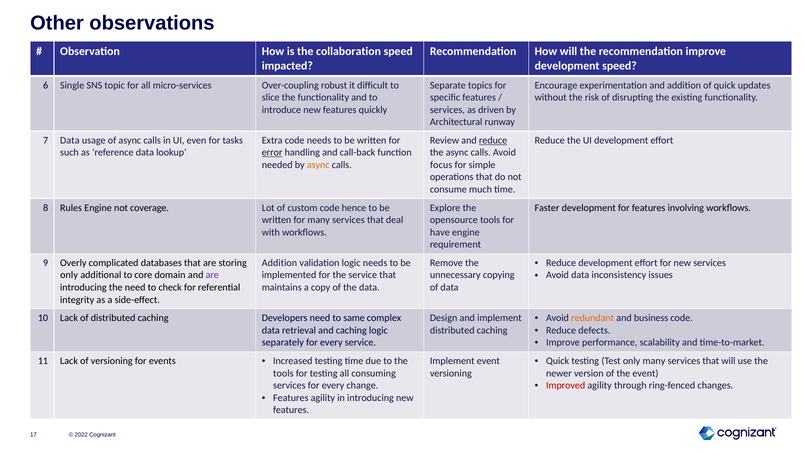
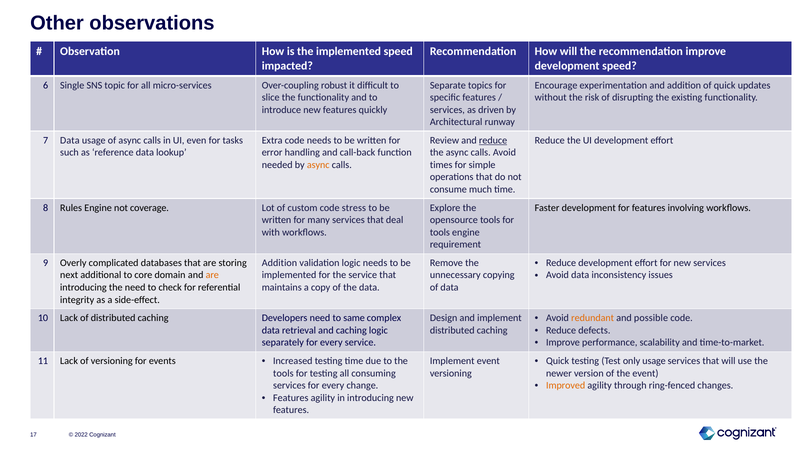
the collaboration: collaboration -> implemented
error underline: present -> none
focus: focus -> times
hence: hence -> stress
have at (440, 232): have -> tools
only at (69, 275): only -> next
are at (212, 275) colour: purple -> orange
business: business -> possible
only many: many -> usage
Improved colour: red -> orange
